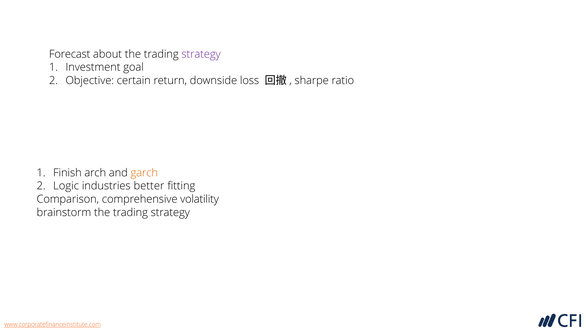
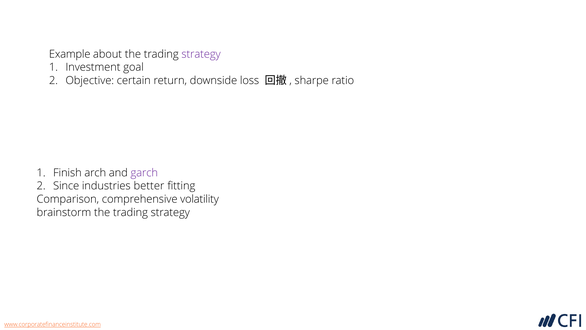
Forecast: Forecast -> Example
garch colour: orange -> purple
Logic: Logic -> Since
